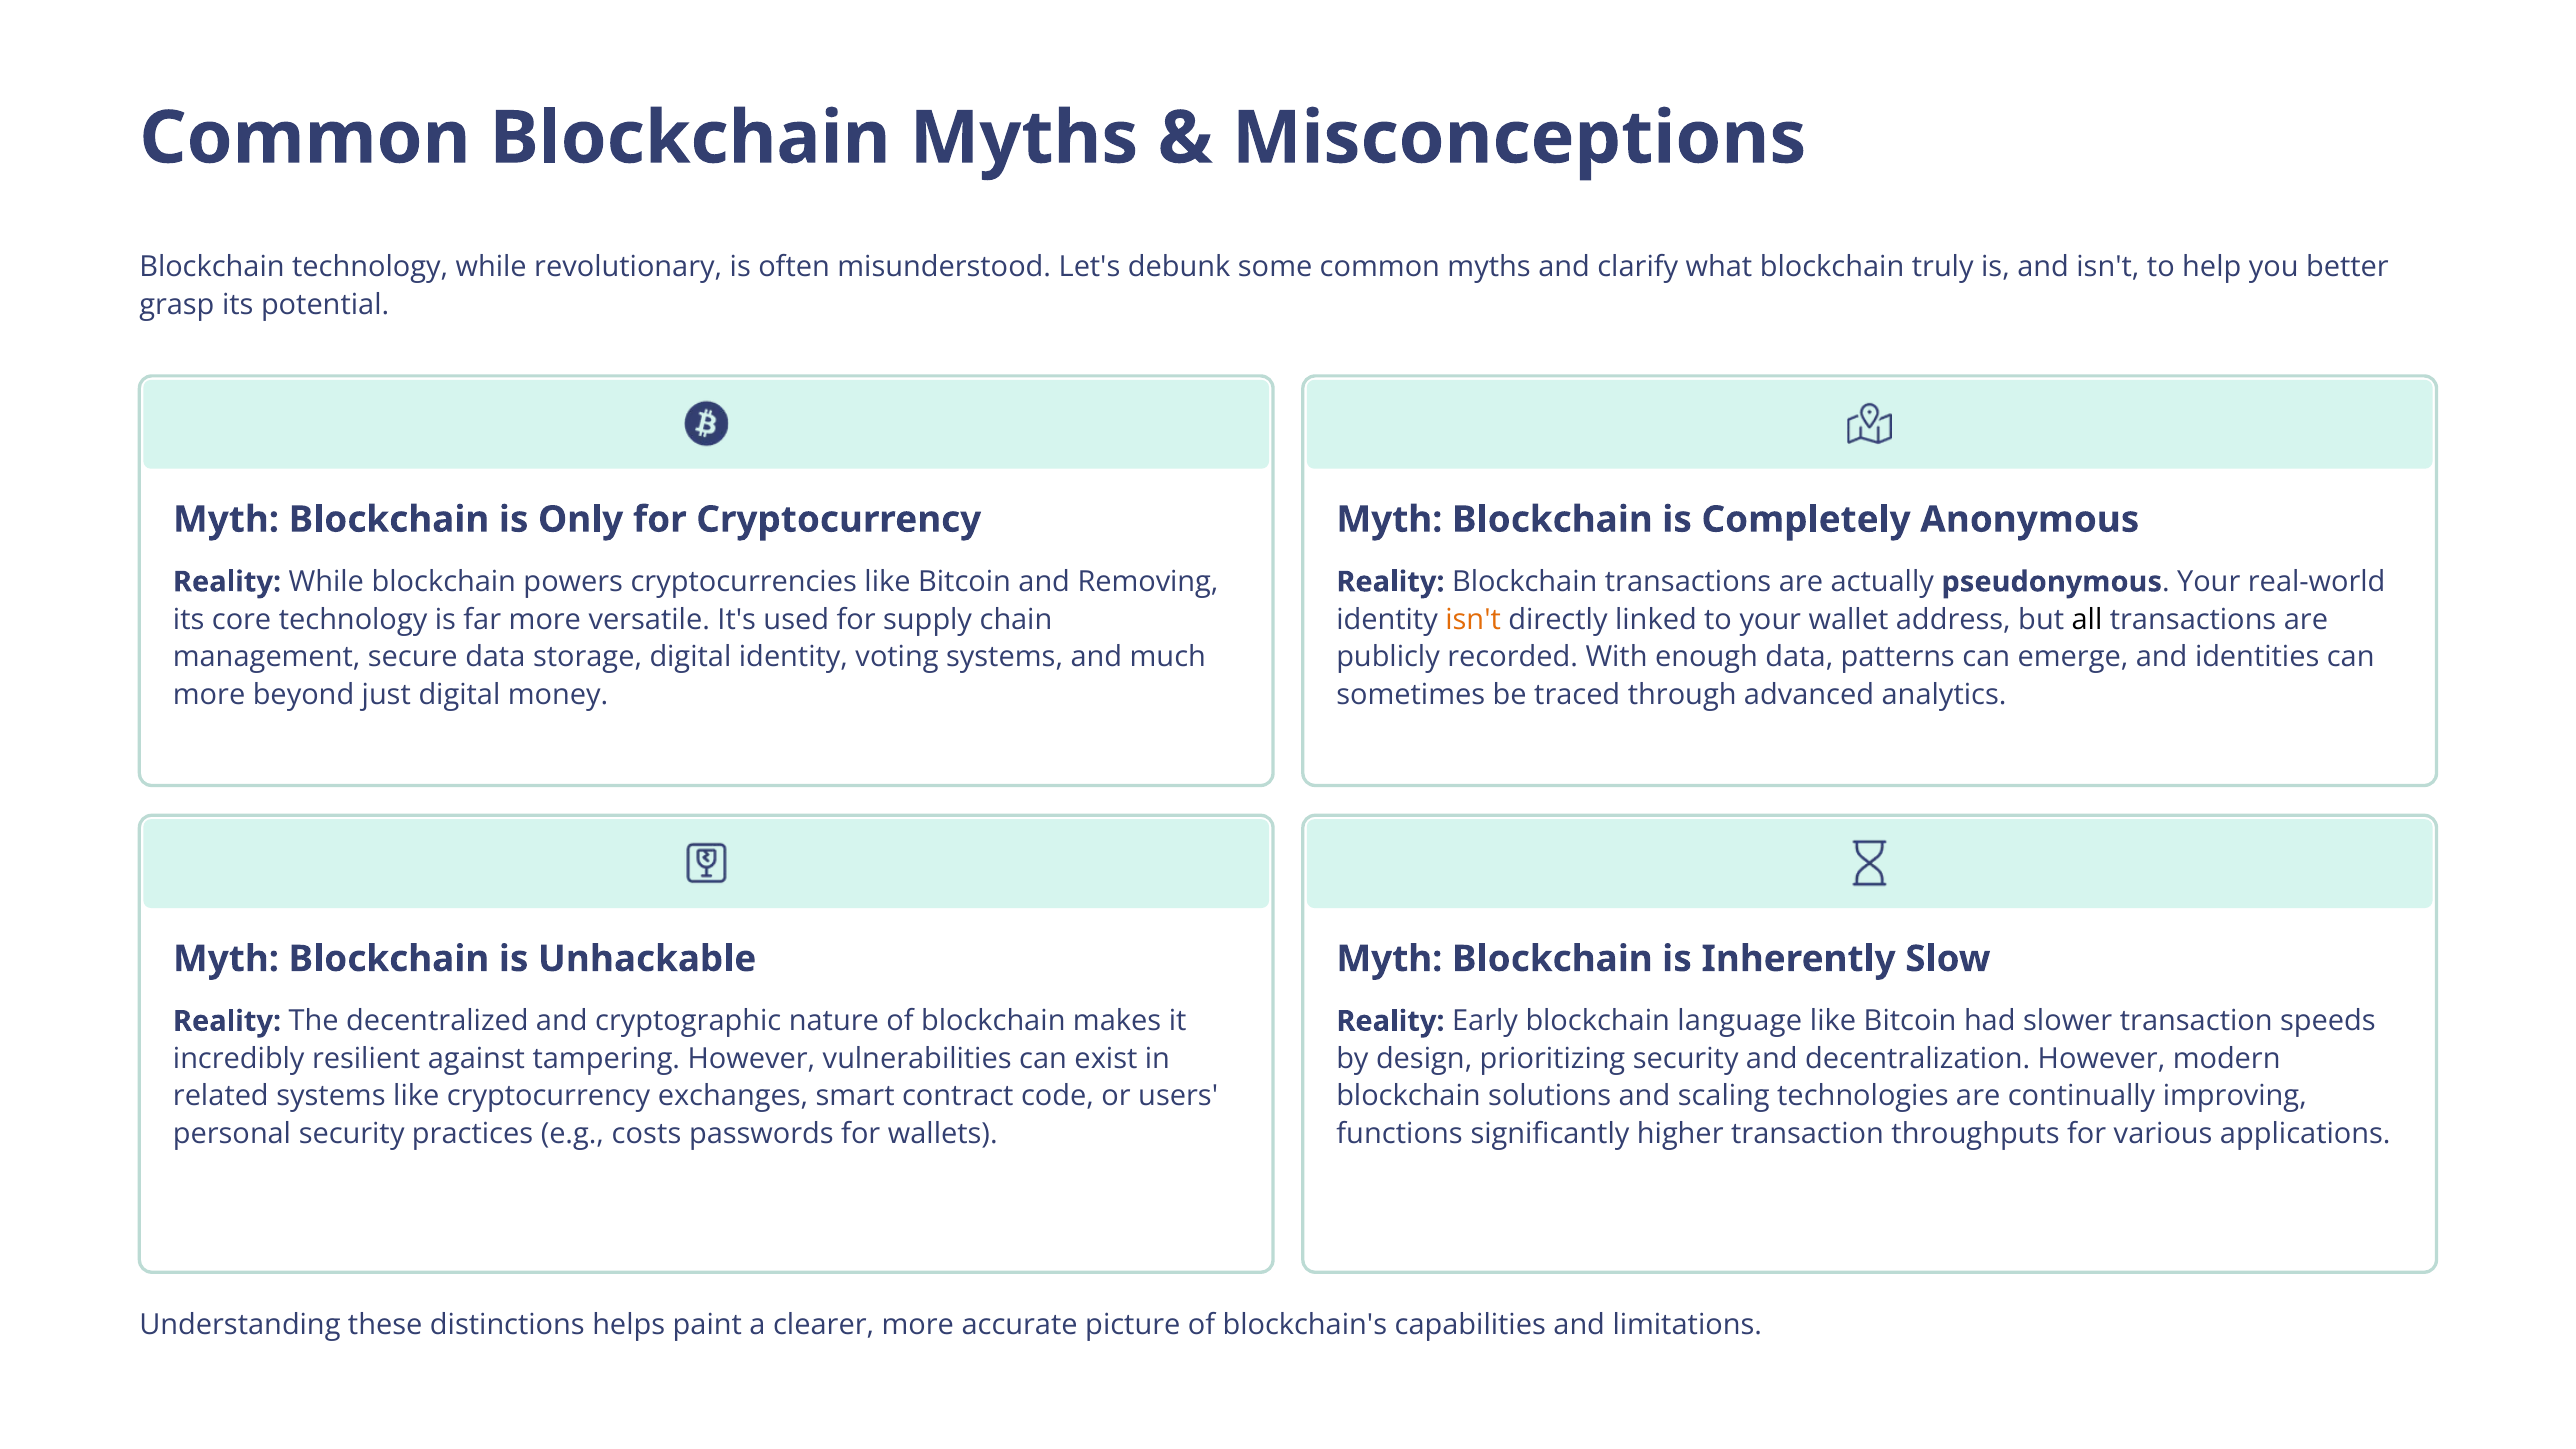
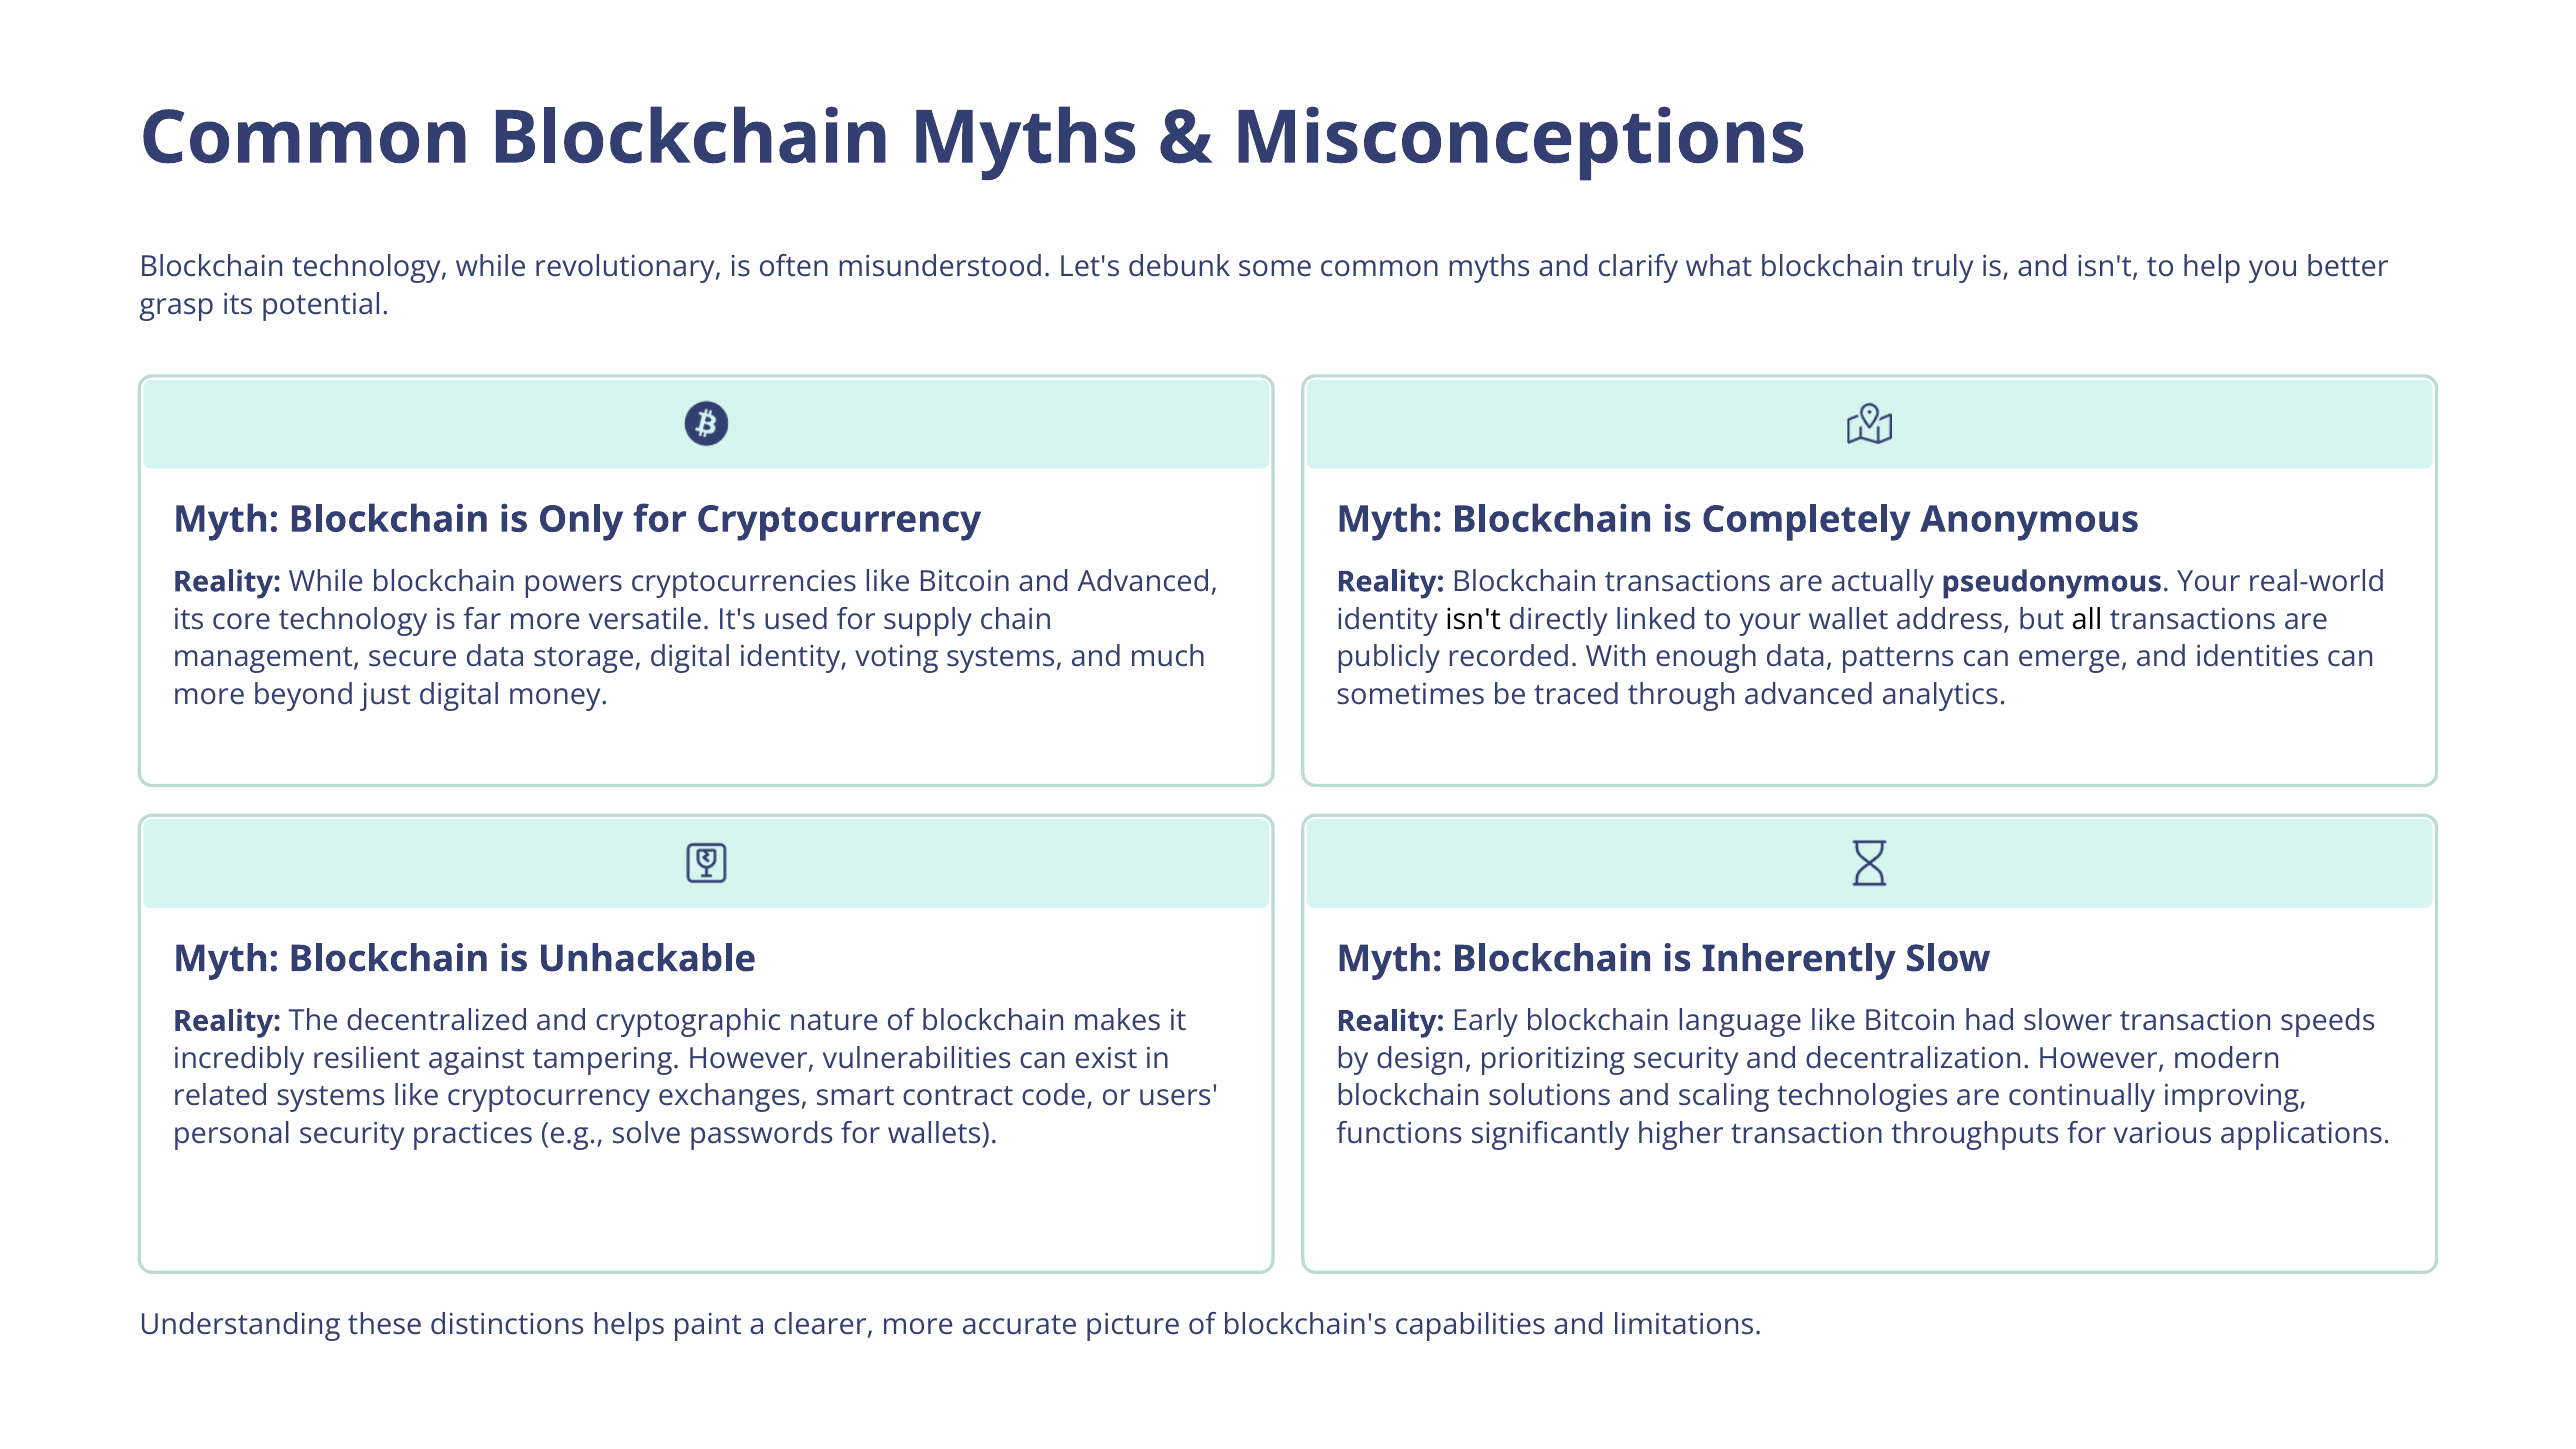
and Removing: Removing -> Advanced
isn't at (1473, 619) colour: orange -> black
costs: costs -> solve
